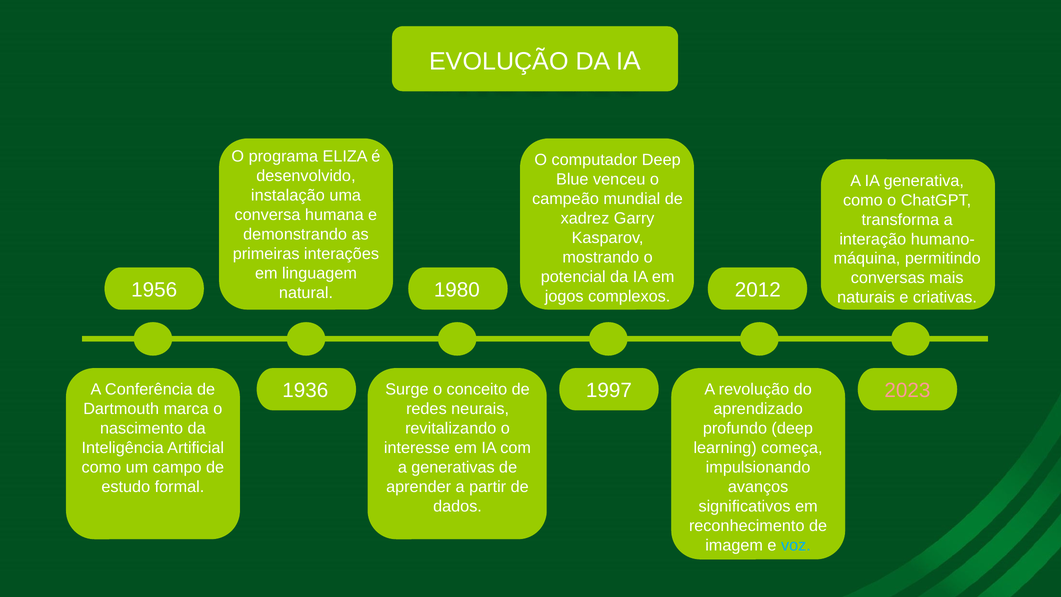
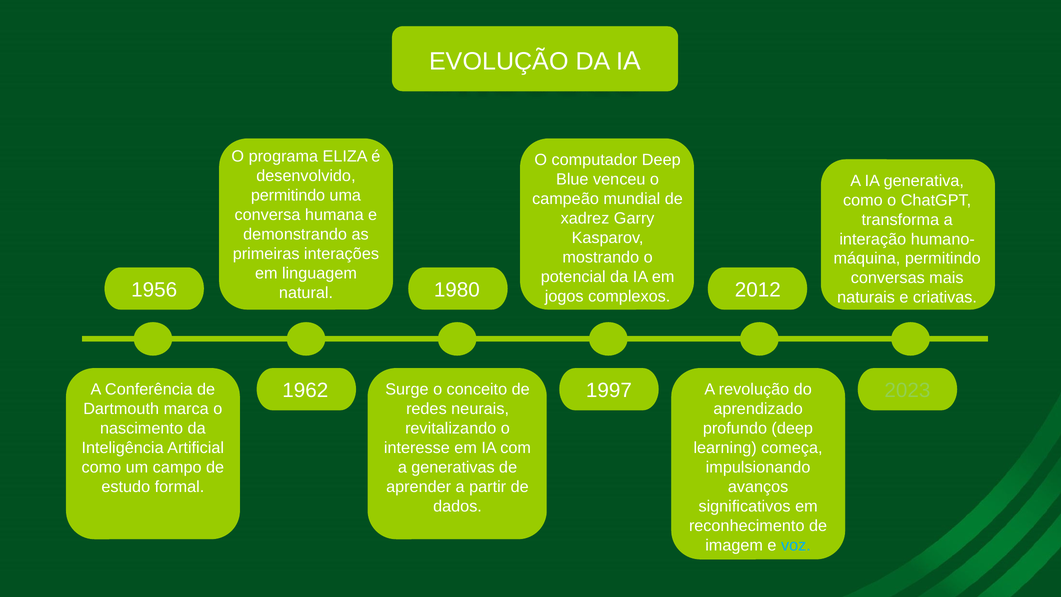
instalação at (288, 195): instalação -> permitindo
1936: 1936 -> 1962
2023 colour: pink -> light green
